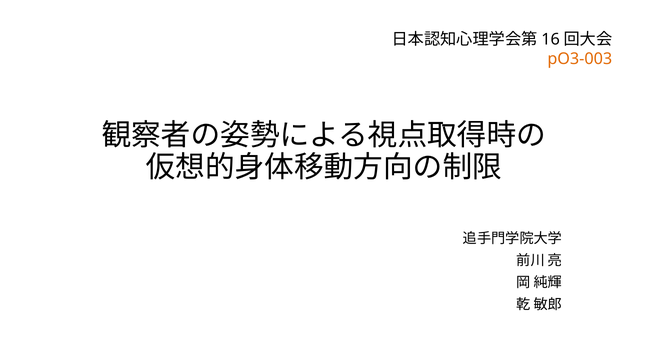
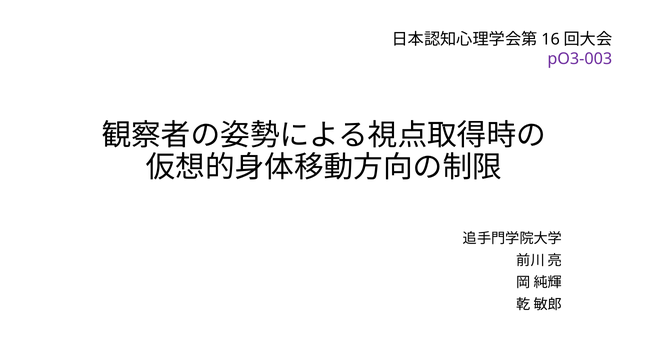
pO3-003 colour: orange -> purple
